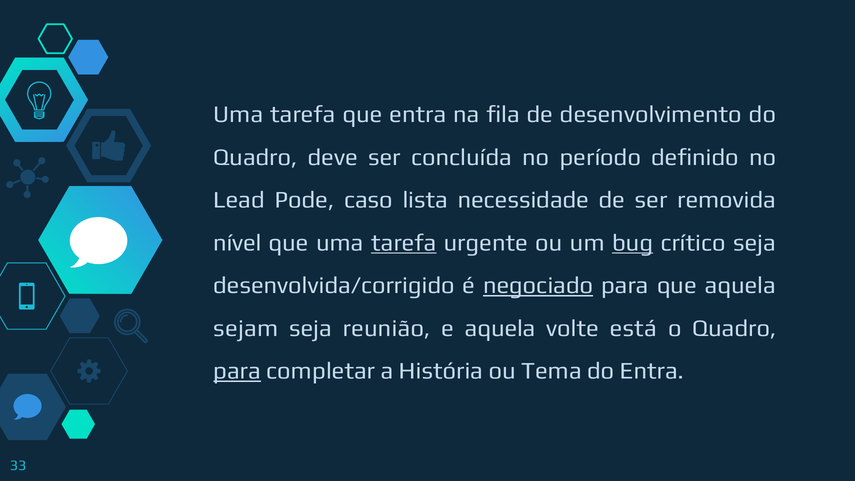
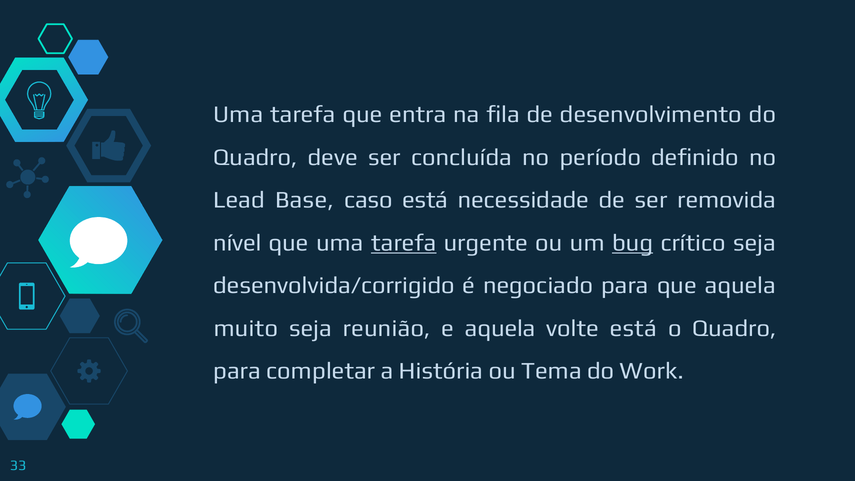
Pode: Pode -> Base
caso lista: lista -> está
negociado underline: present -> none
sejam: sejam -> muito
para at (237, 371) underline: present -> none
do Entra: Entra -> Work
